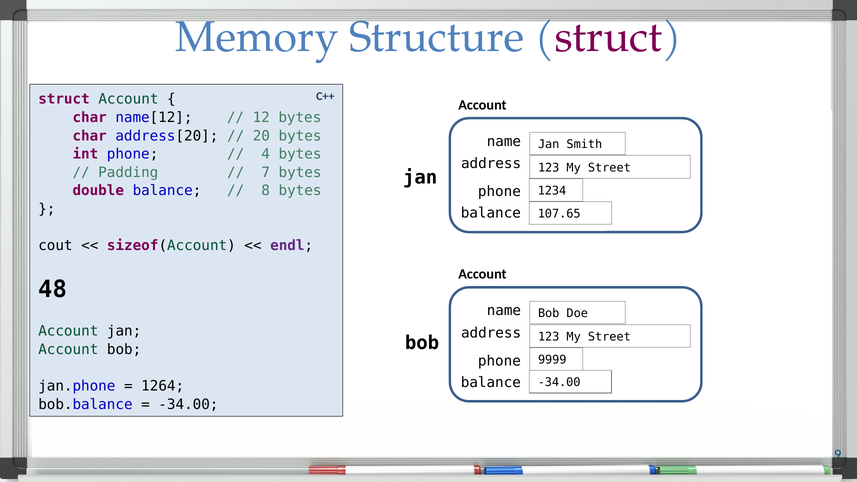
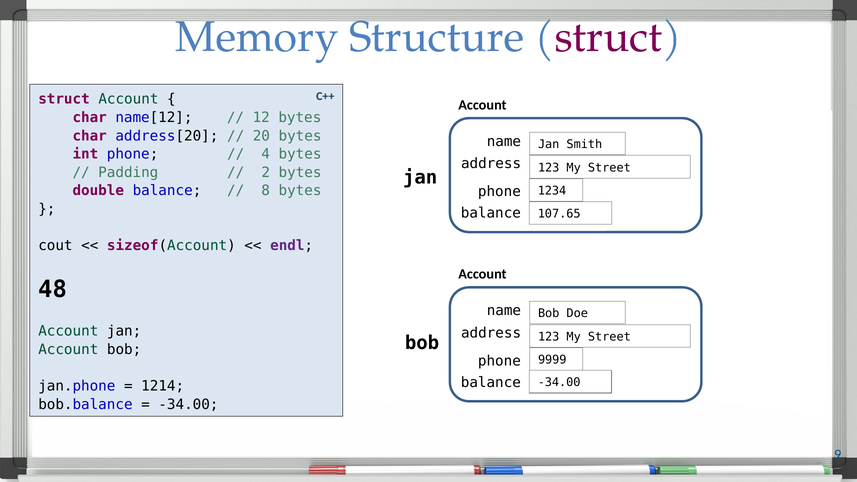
7: 7 -> 2
1264: 1264 -> 1214
